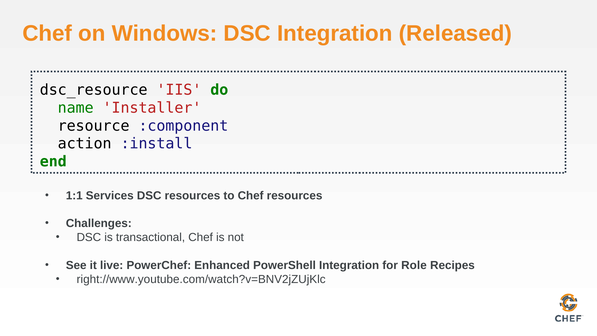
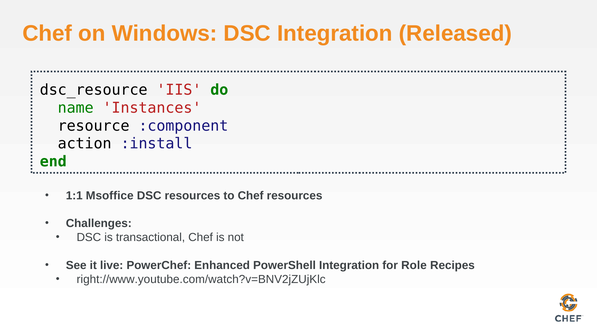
Installer: Installer -> Instances
Services: Services -> Msoffice
